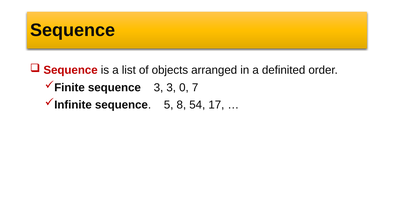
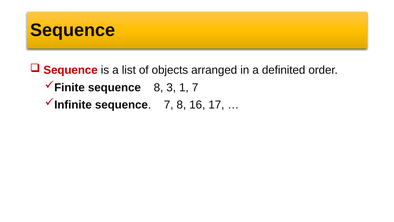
sequence 3: 3 -> 8
0: 0 -> 1
sequence 5: 5 -> 7
54: 54 -> 16
